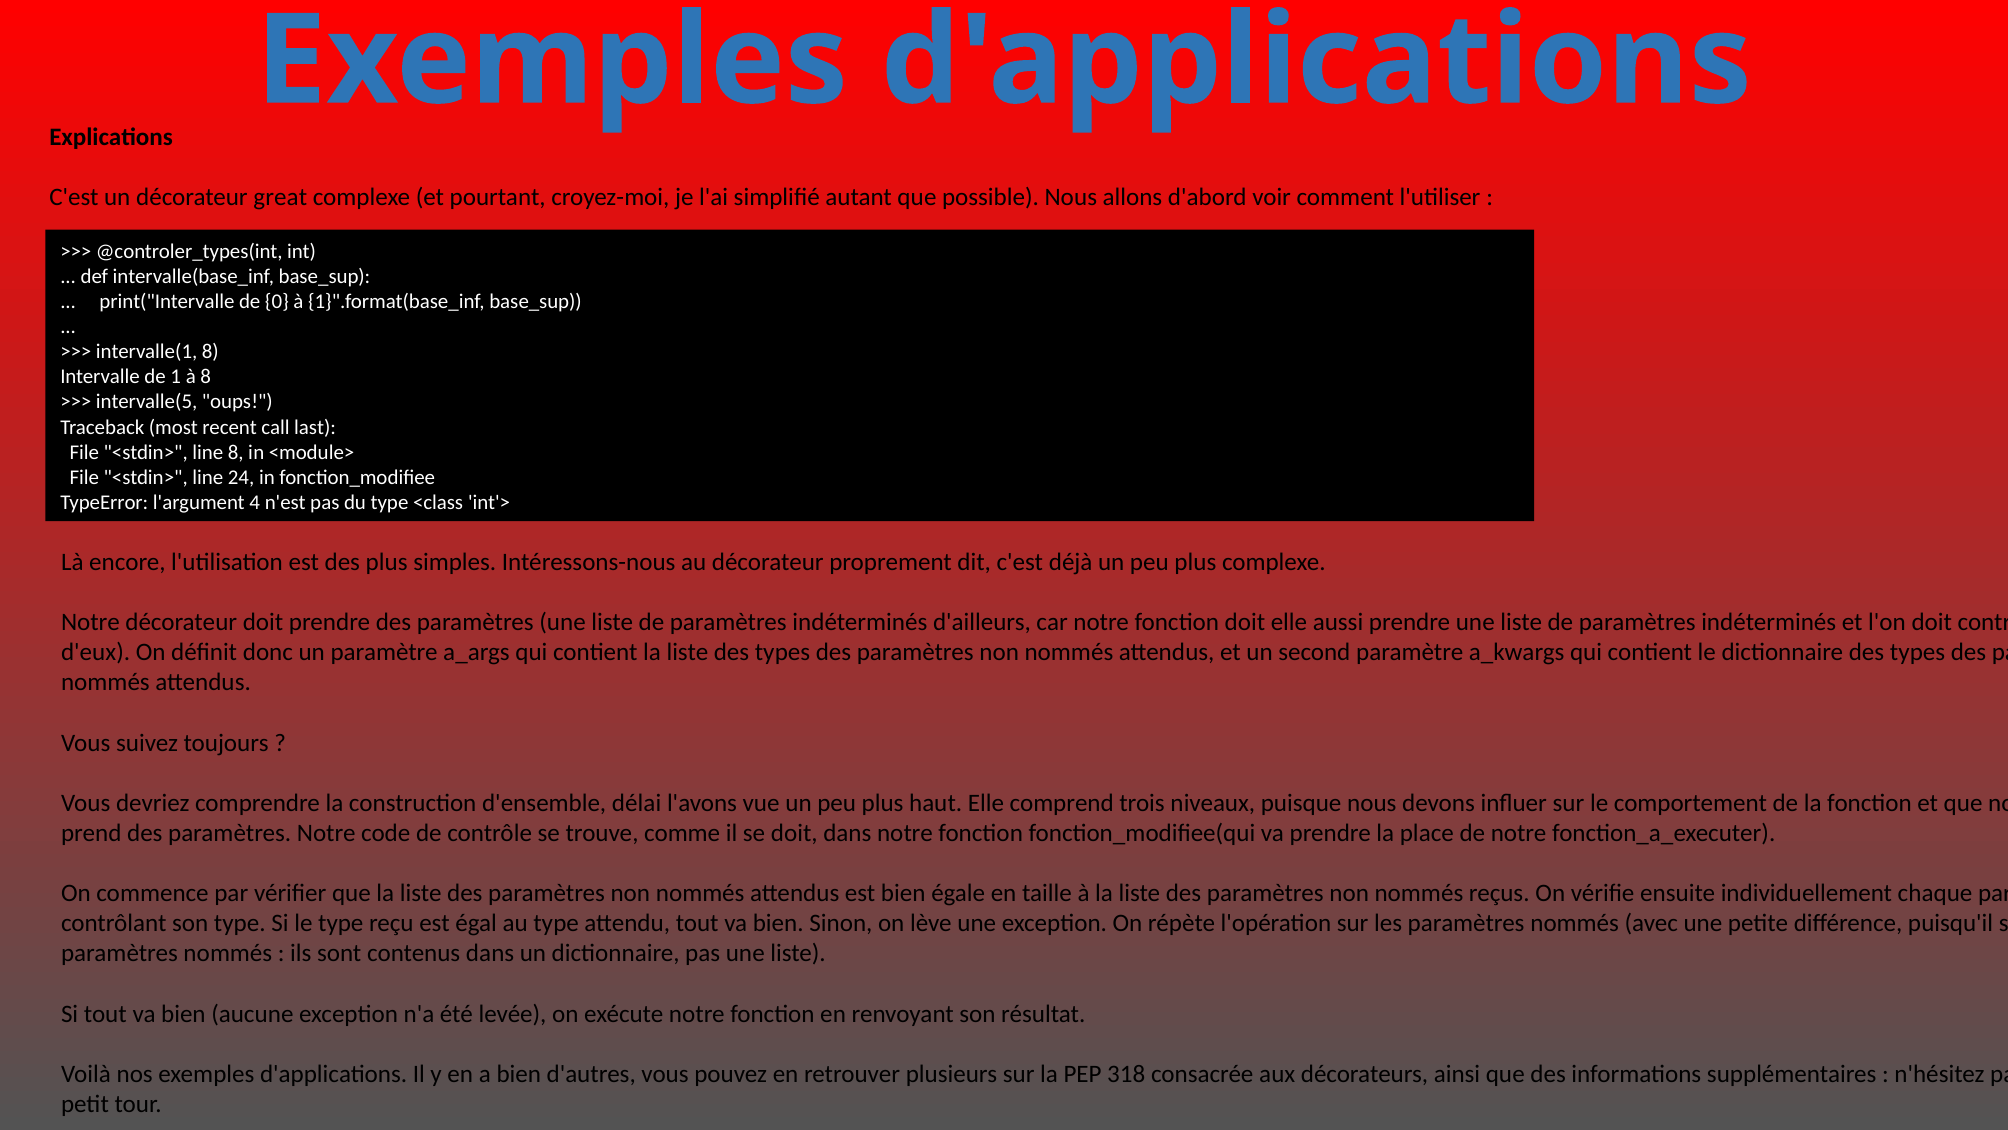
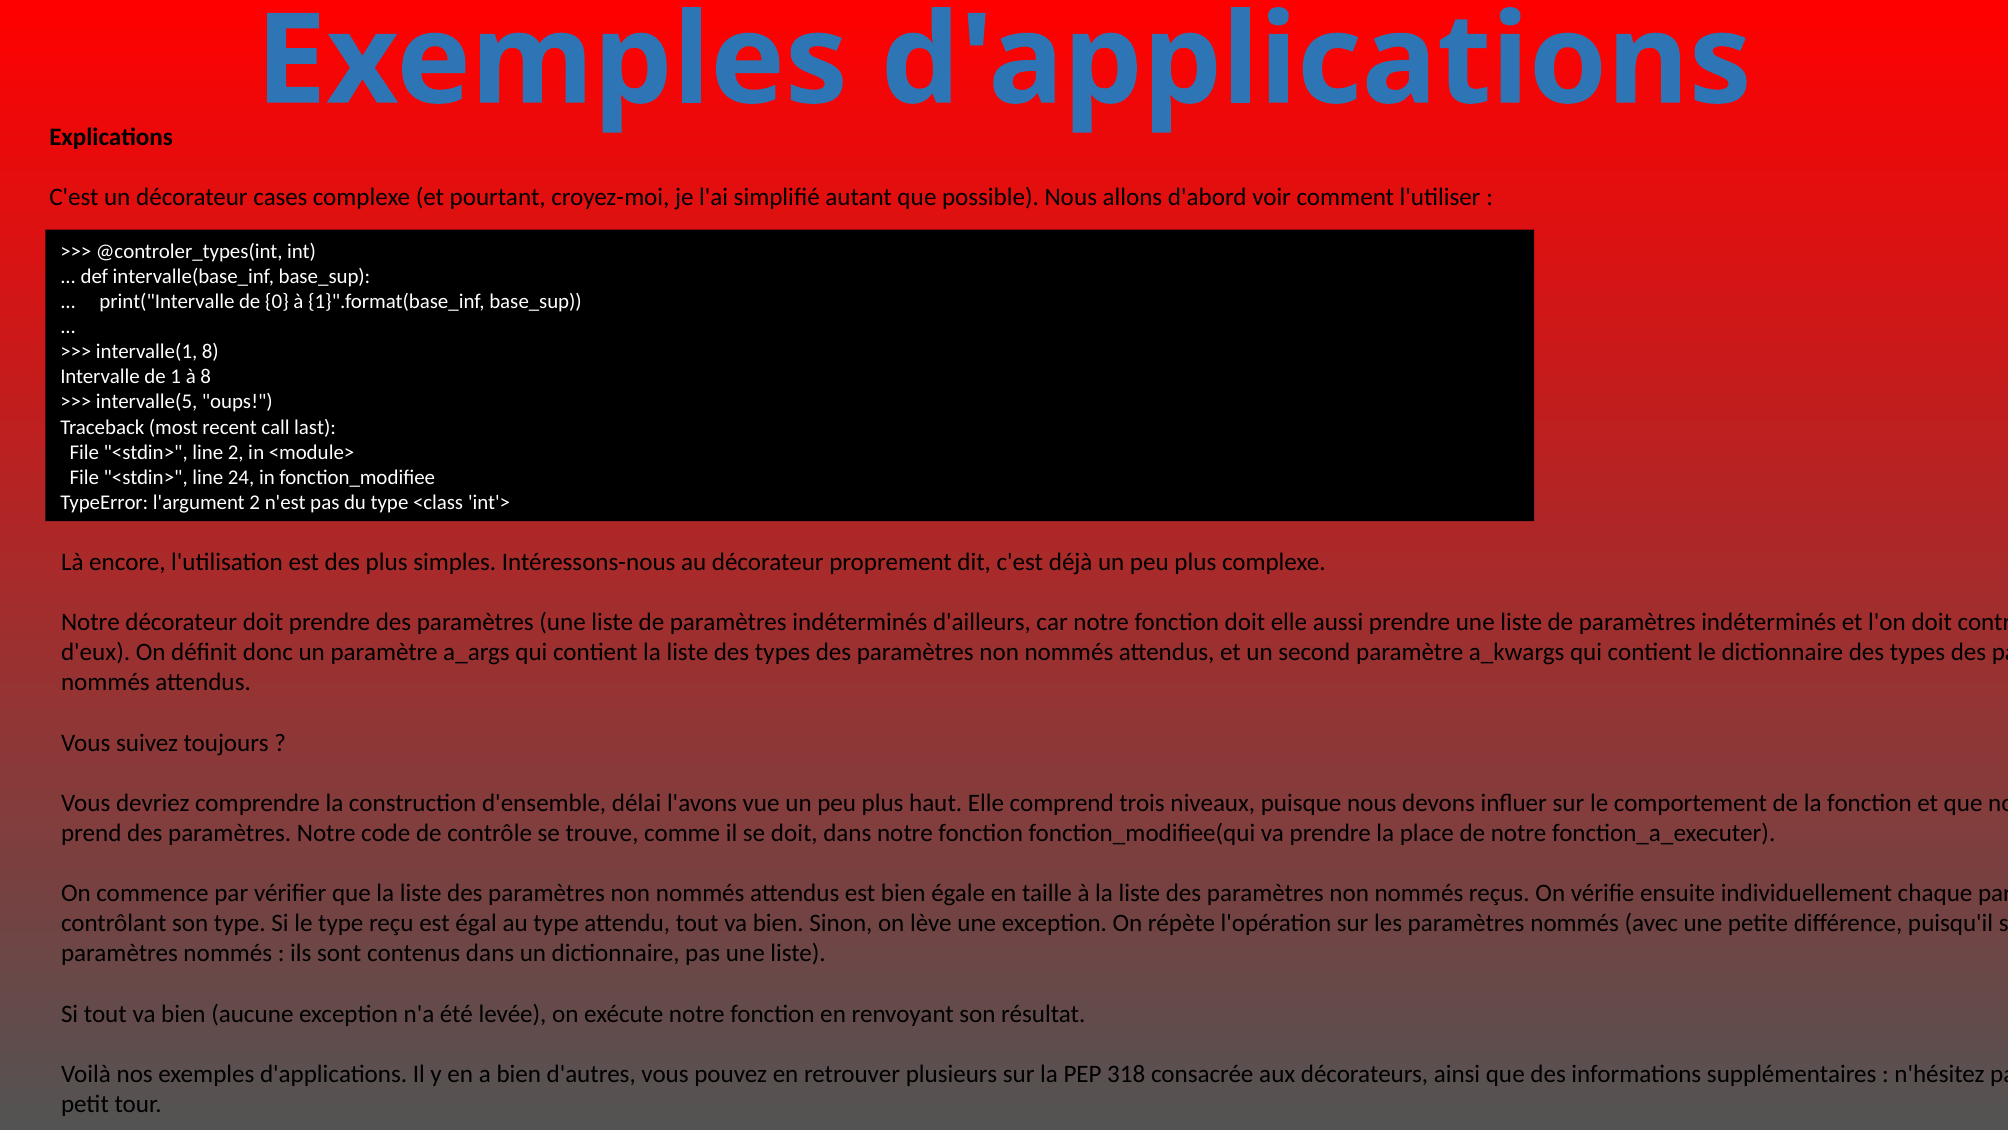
great: great -> cases
line 8: 8 -> 2
l'argument 4: 4 -> 2
